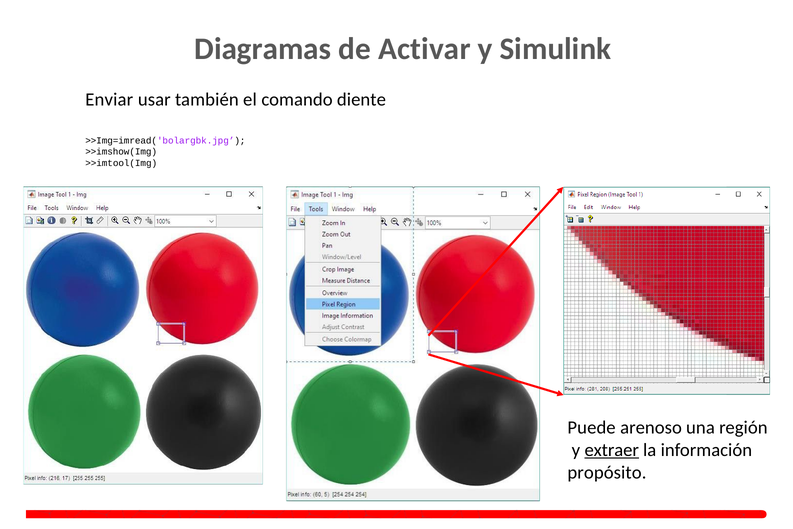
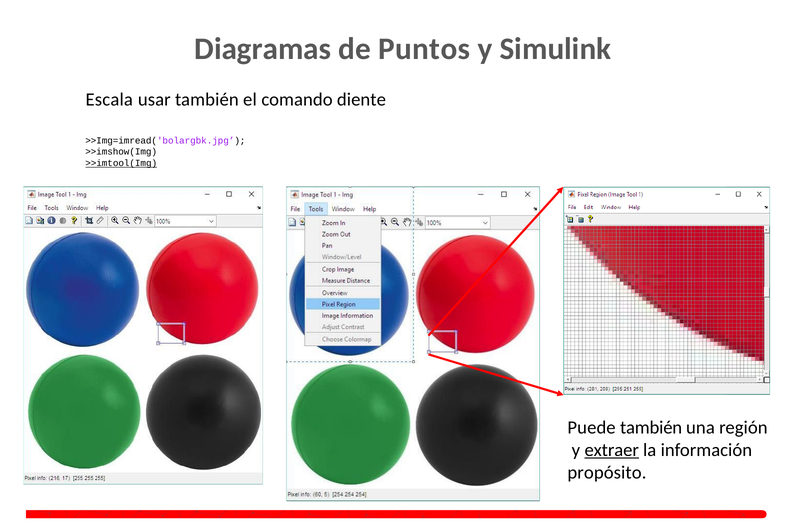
Activar: Activar -> Puntos
Enviar: Enviar -> Escala
>>imtool(Img underline: none -> present
Puede arenoso: arenoso -> también
